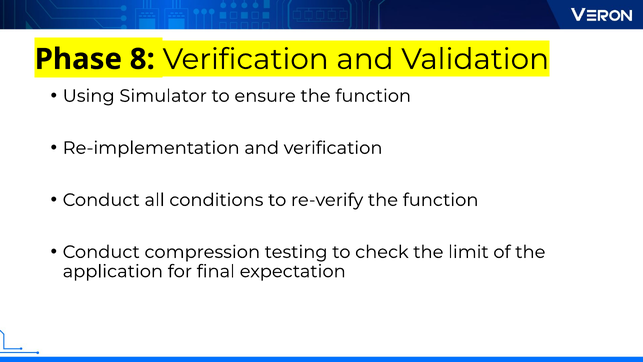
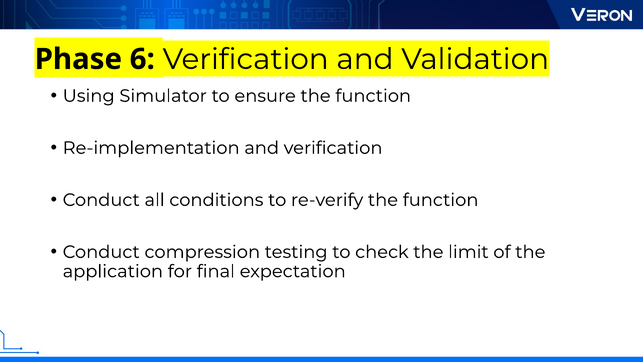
8: 8 -> 6
